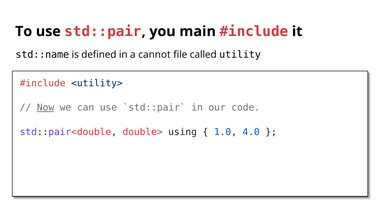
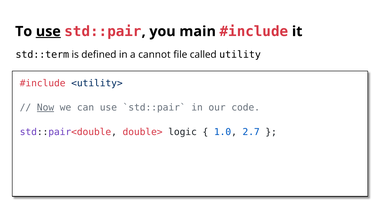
use at (48, 32) underline: none -> present
std::name: std::name -> std::term
using: using -> logic
4.0: 4.0 -> 2.7
